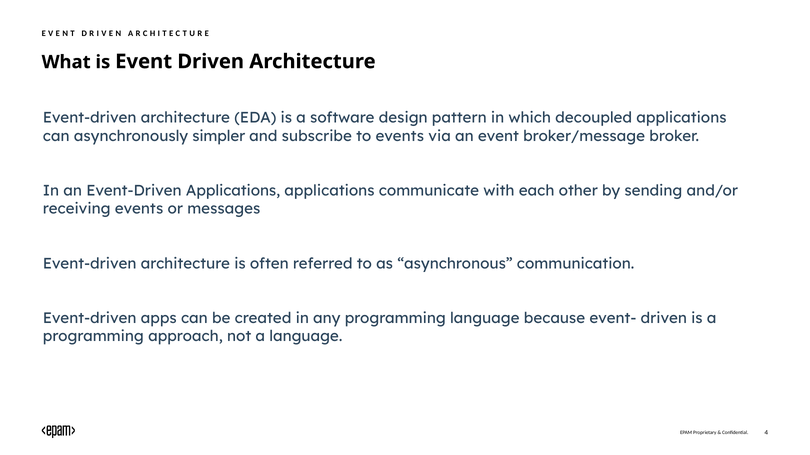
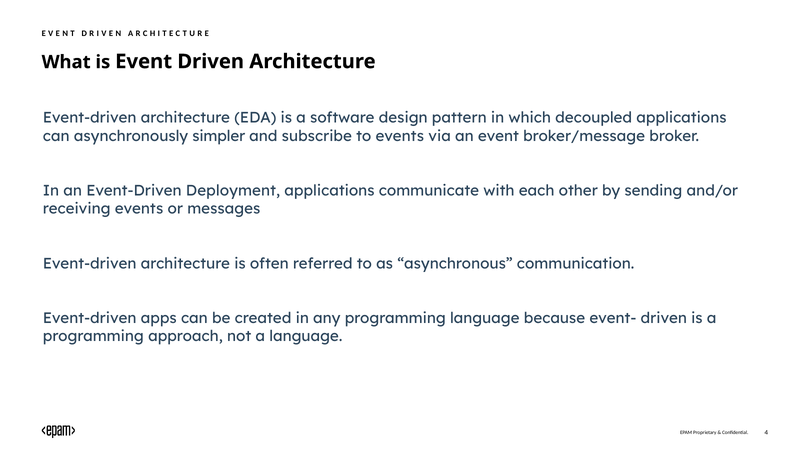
Event-Driven Applications: Applications -> Deployment
